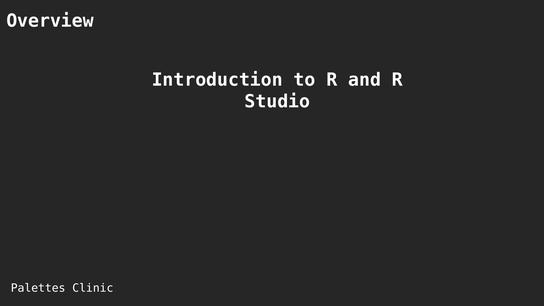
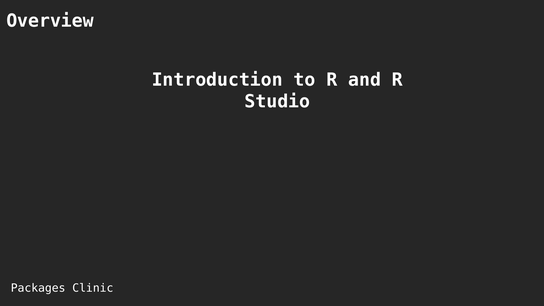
Palettes: Palettes -> Packages
